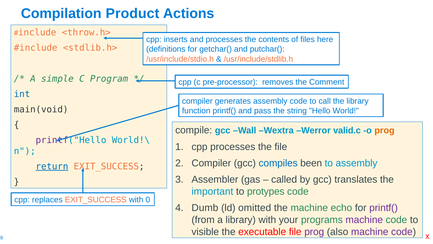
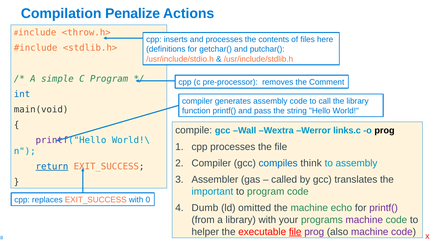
Product: Product -> Penalize
valid.c: valid.c -> links.c
prog at (385, 130) colour: orange -> black
been: been -> think
to protypes: protypes -> program
visible: visible -> helper
file at (295, 231) underline: none -> present
